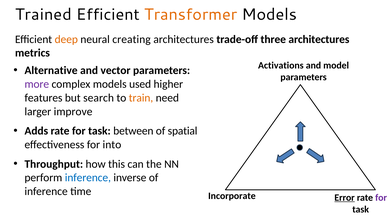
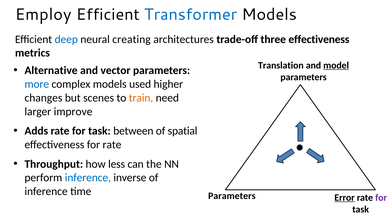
Trained: Trained -> Employ
Transformer colour: orange -> blue
deep colour: orange -> blue
three architectures: architectures -> effectiveness
Activations: Activations -> Translation
model underline: none -> present
more colour: purple -> blue
features: features -> changes
search: search -> scenes
for into: into -> rate
this: this -> less
Incorporate at (232, 195): Incorporate -> Parameters
